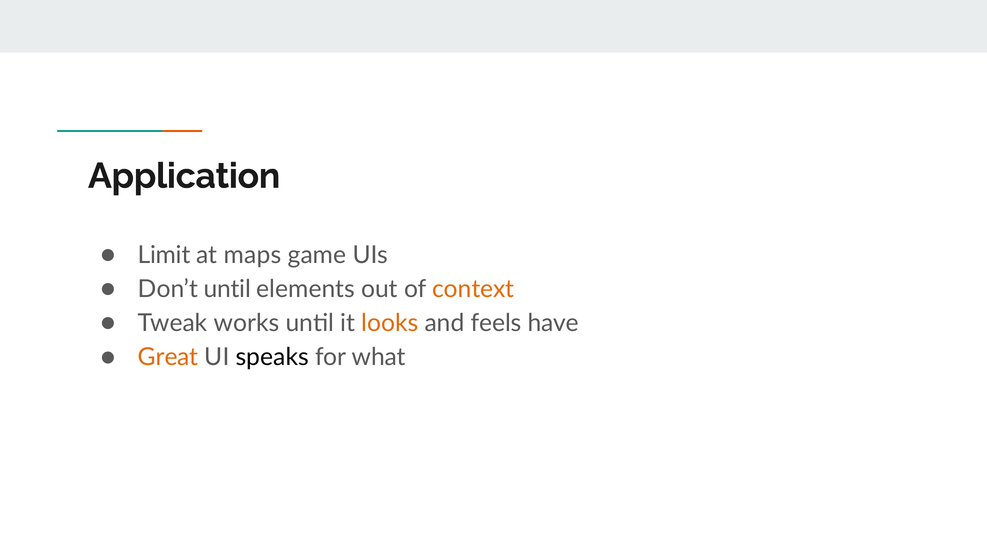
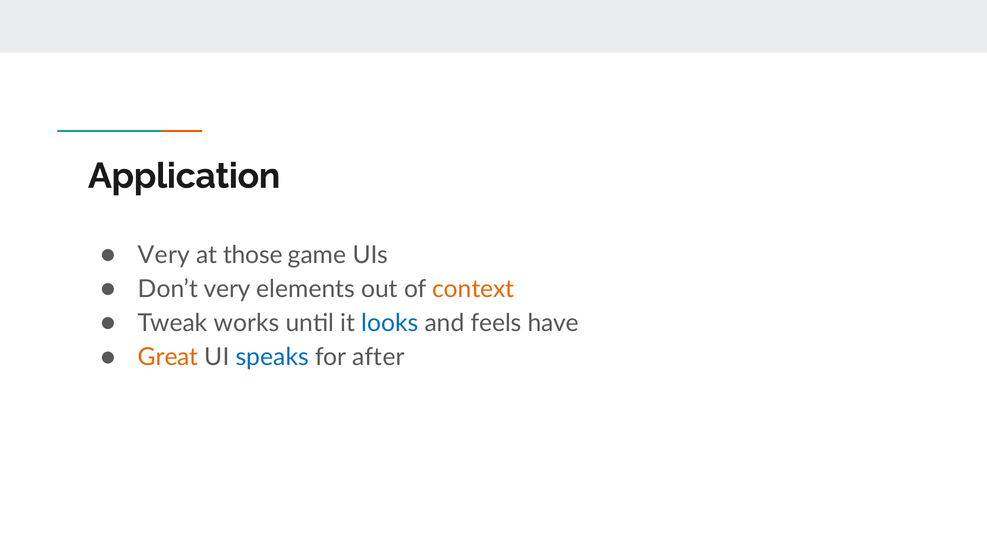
Limit at (164, 255): Limit -> Very
maps: maps -> those
Don’t until: until -> very
looks colour: orange -> blue
speaks colour: black -> blue
what: what -> after
